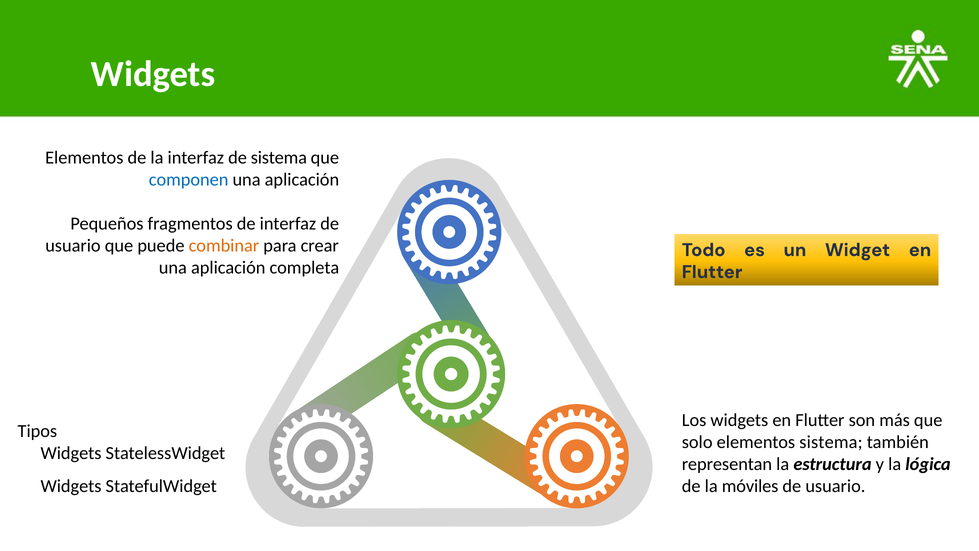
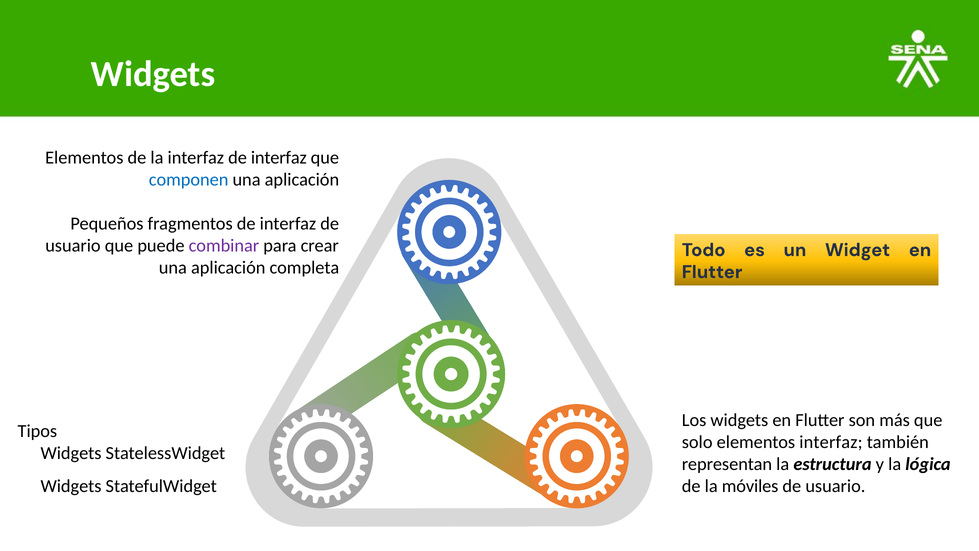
interfaz de sistema: sistema -> interfaz
combinar colour: orange -> purple
elementos sistema: sistema -> interfaz
